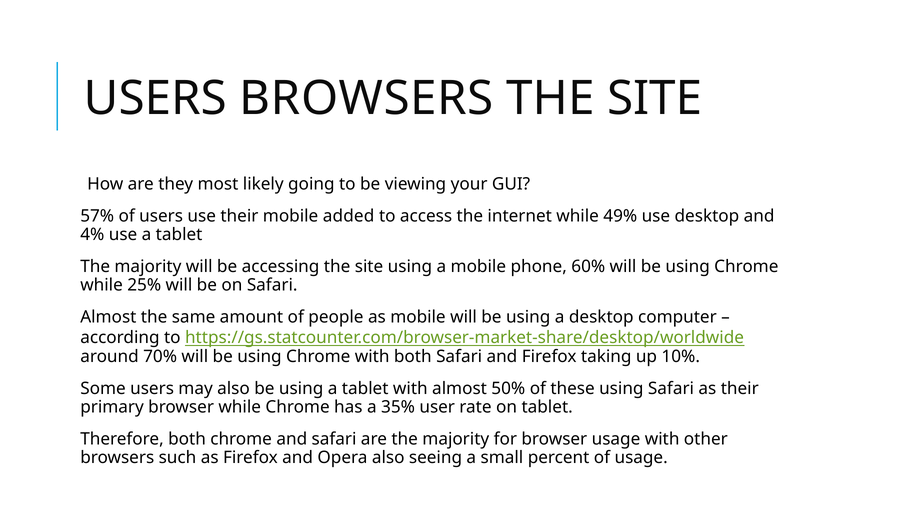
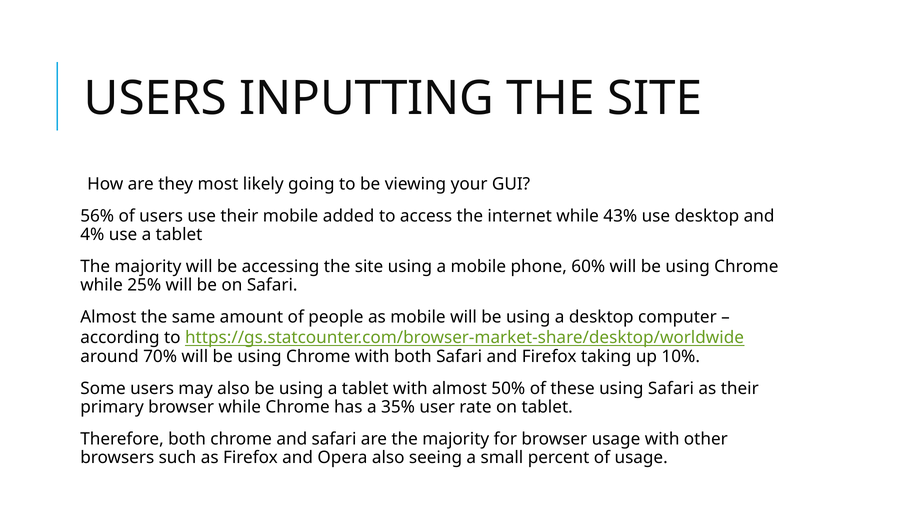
USERS BROWSERS: BROWSERS -> INPUTTING
57%: 57% -> 56%
49%: 49% -> 43%
